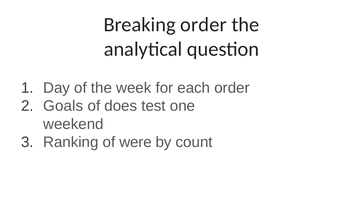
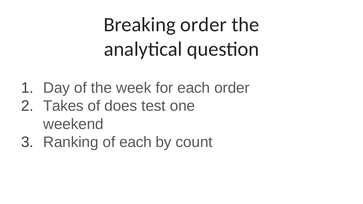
Goals: Goals -> Takes
of were: were -> each
